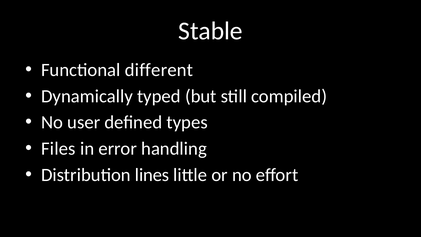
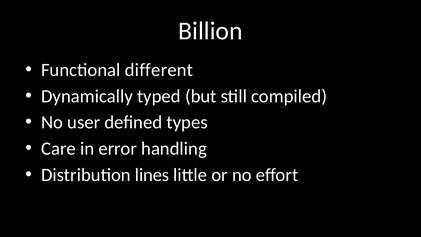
Stable: Stable -> Billion
Files: Files -> Care
